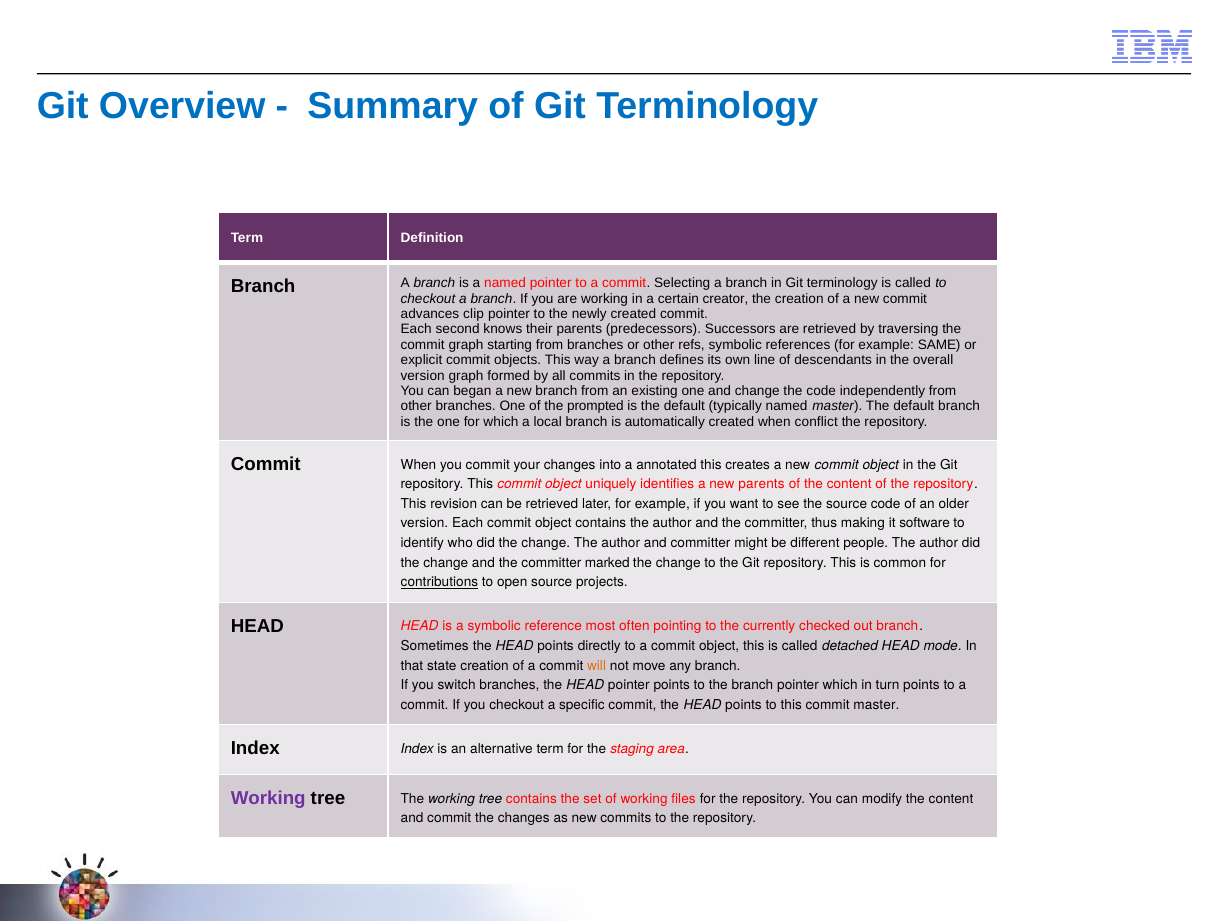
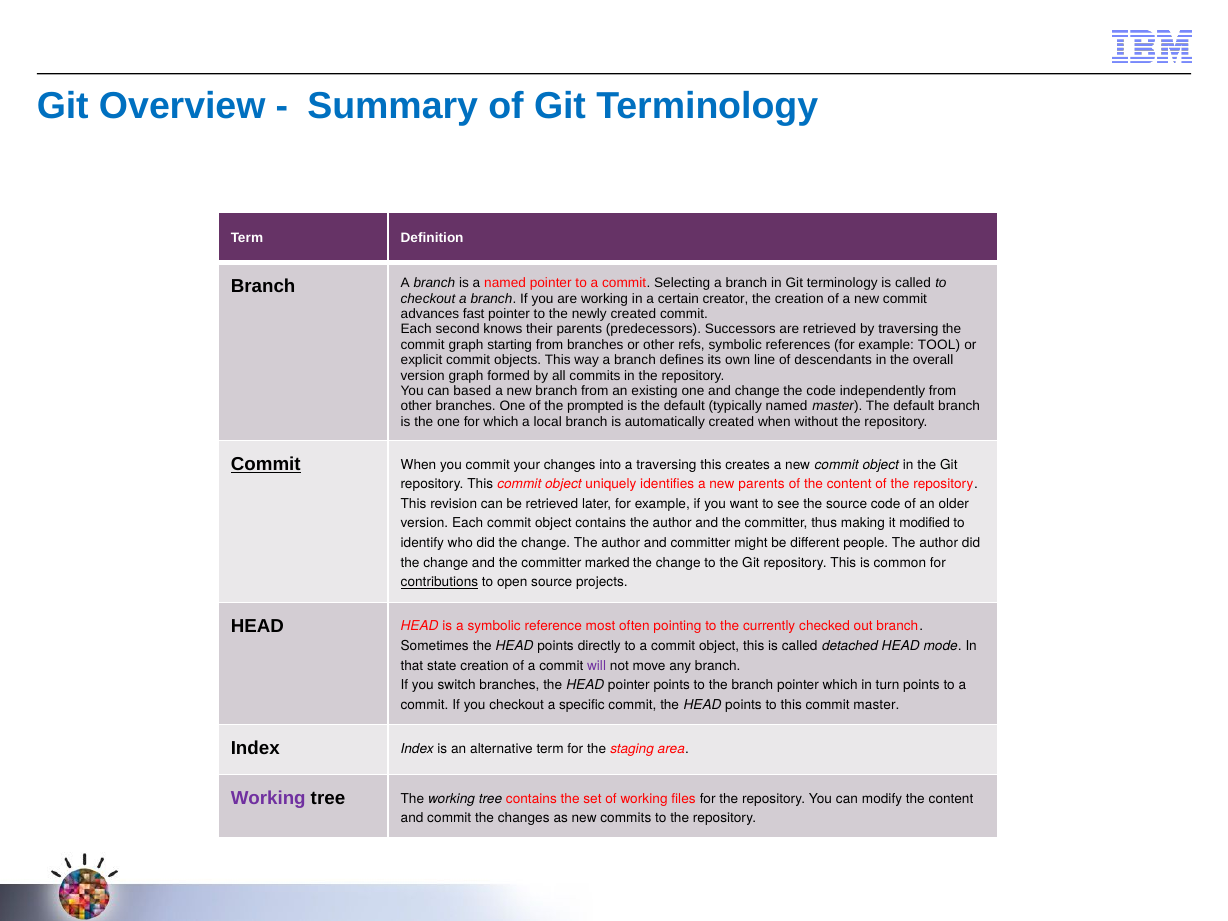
clip: clip -> fast
SAME: SAME -> TOOL
began: began -> based
conflict: conflict -> without
Commit at (266, 464) underline: none -> present
a annotated: annotated -> traversing
software: software -> modified
will colour: orange -> purple
